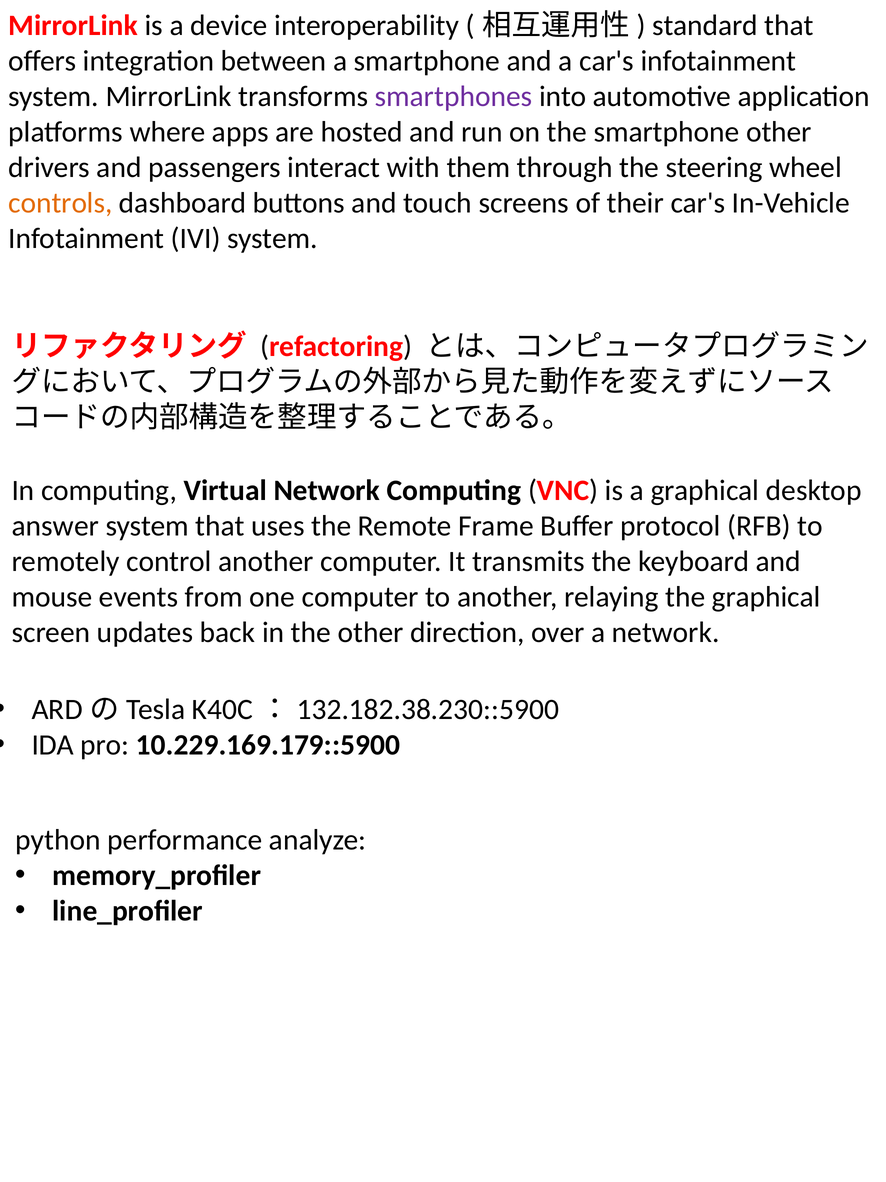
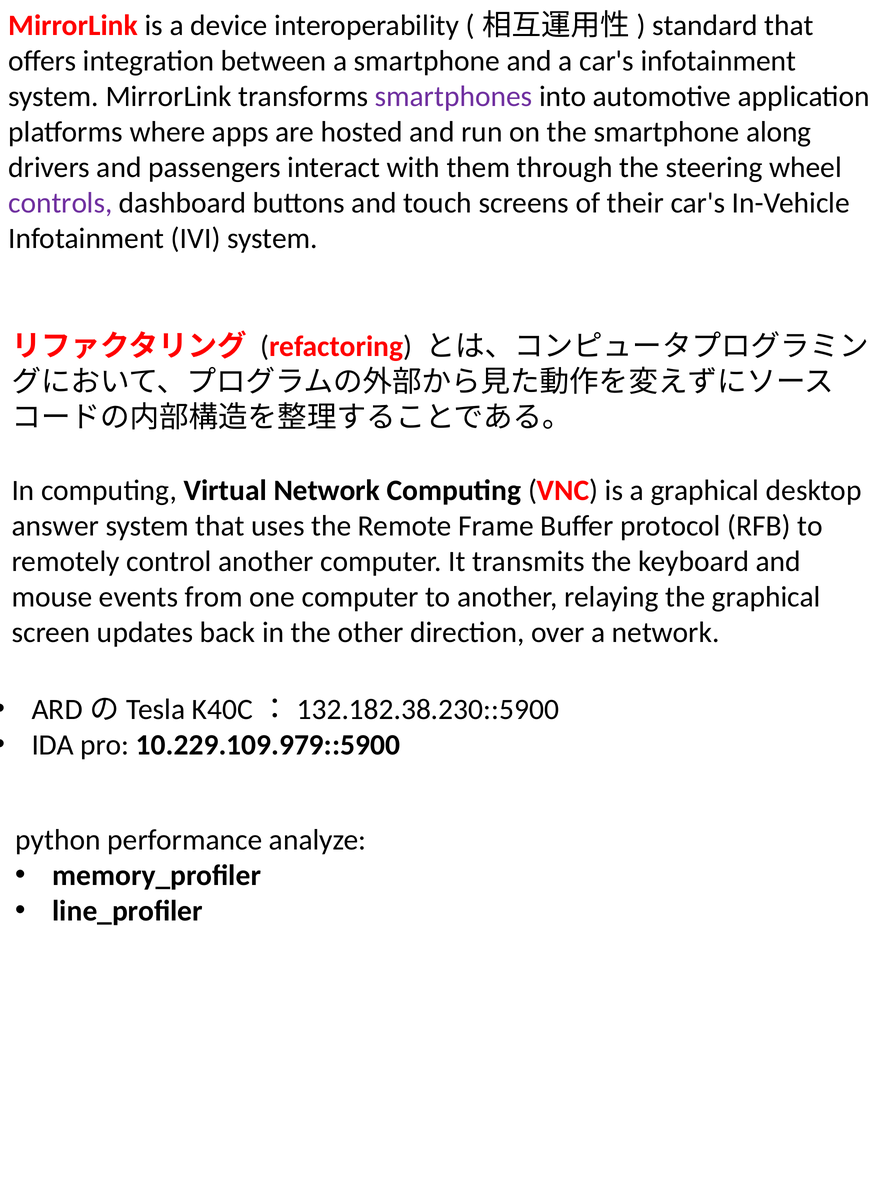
smartphone other: other -> along
controls colour: orange -> purple
10.229.169.179::5900: 10.229.169.179::5900 -> 10.229.109.979::5900
